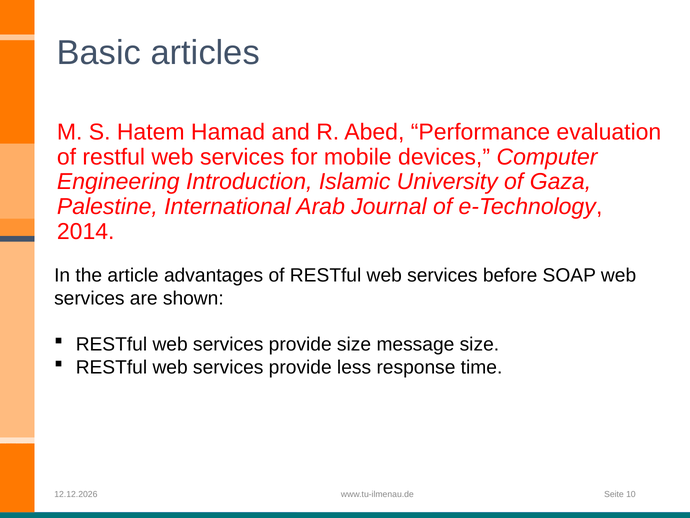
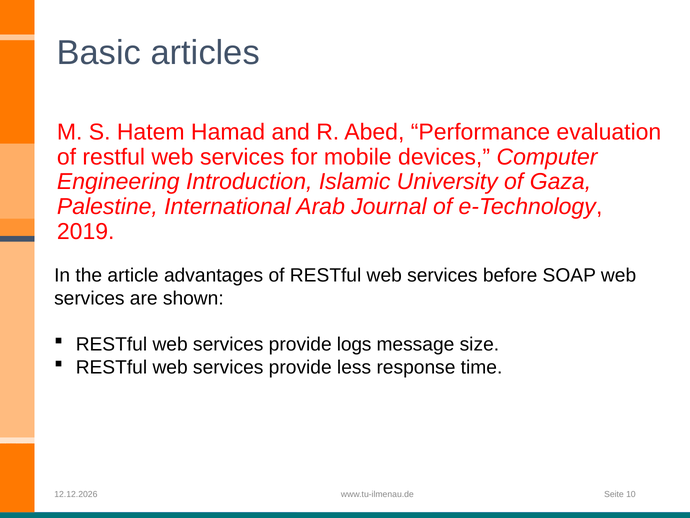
2014: 2014 -> 2019
provide size: size -> logs
